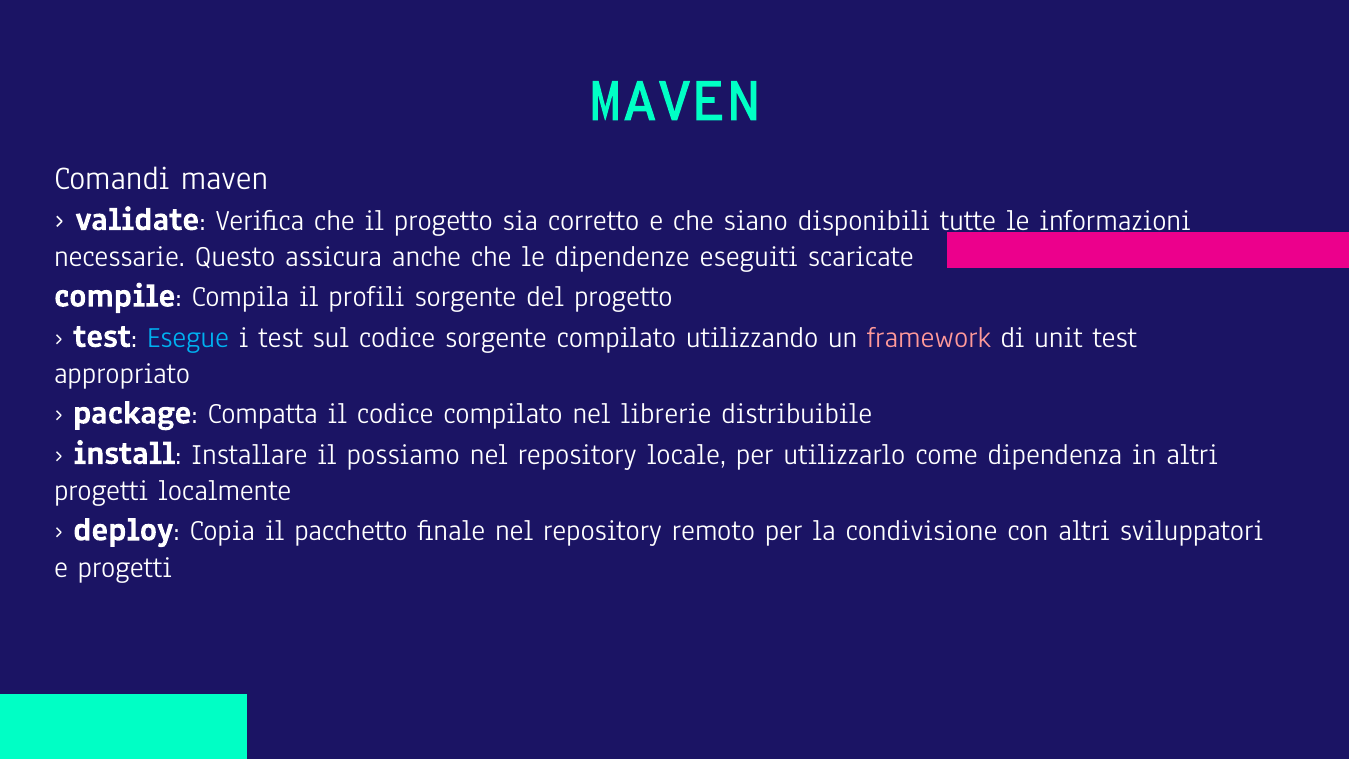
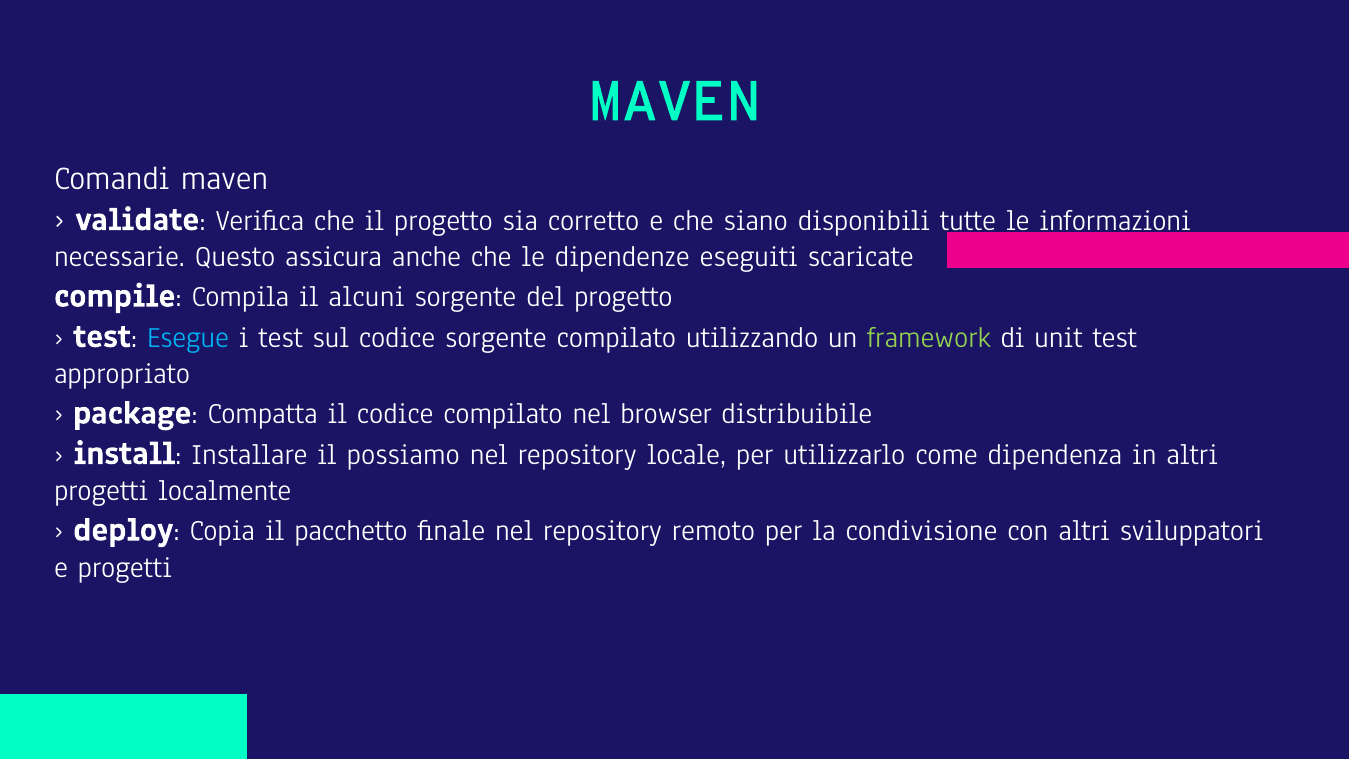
profili: profili -> alcuni
framework colour: pink -> light green
librerie: librerie -> browser
